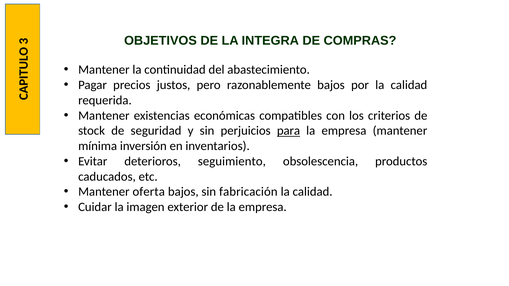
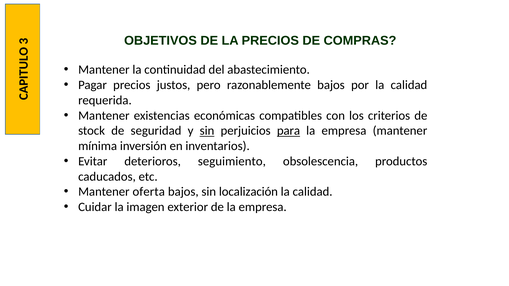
LA INTEGRA: INTEGRA -> PRECIOS
sin at (207, 131) underline: none -> present
fabricación: fabricación -> localización
